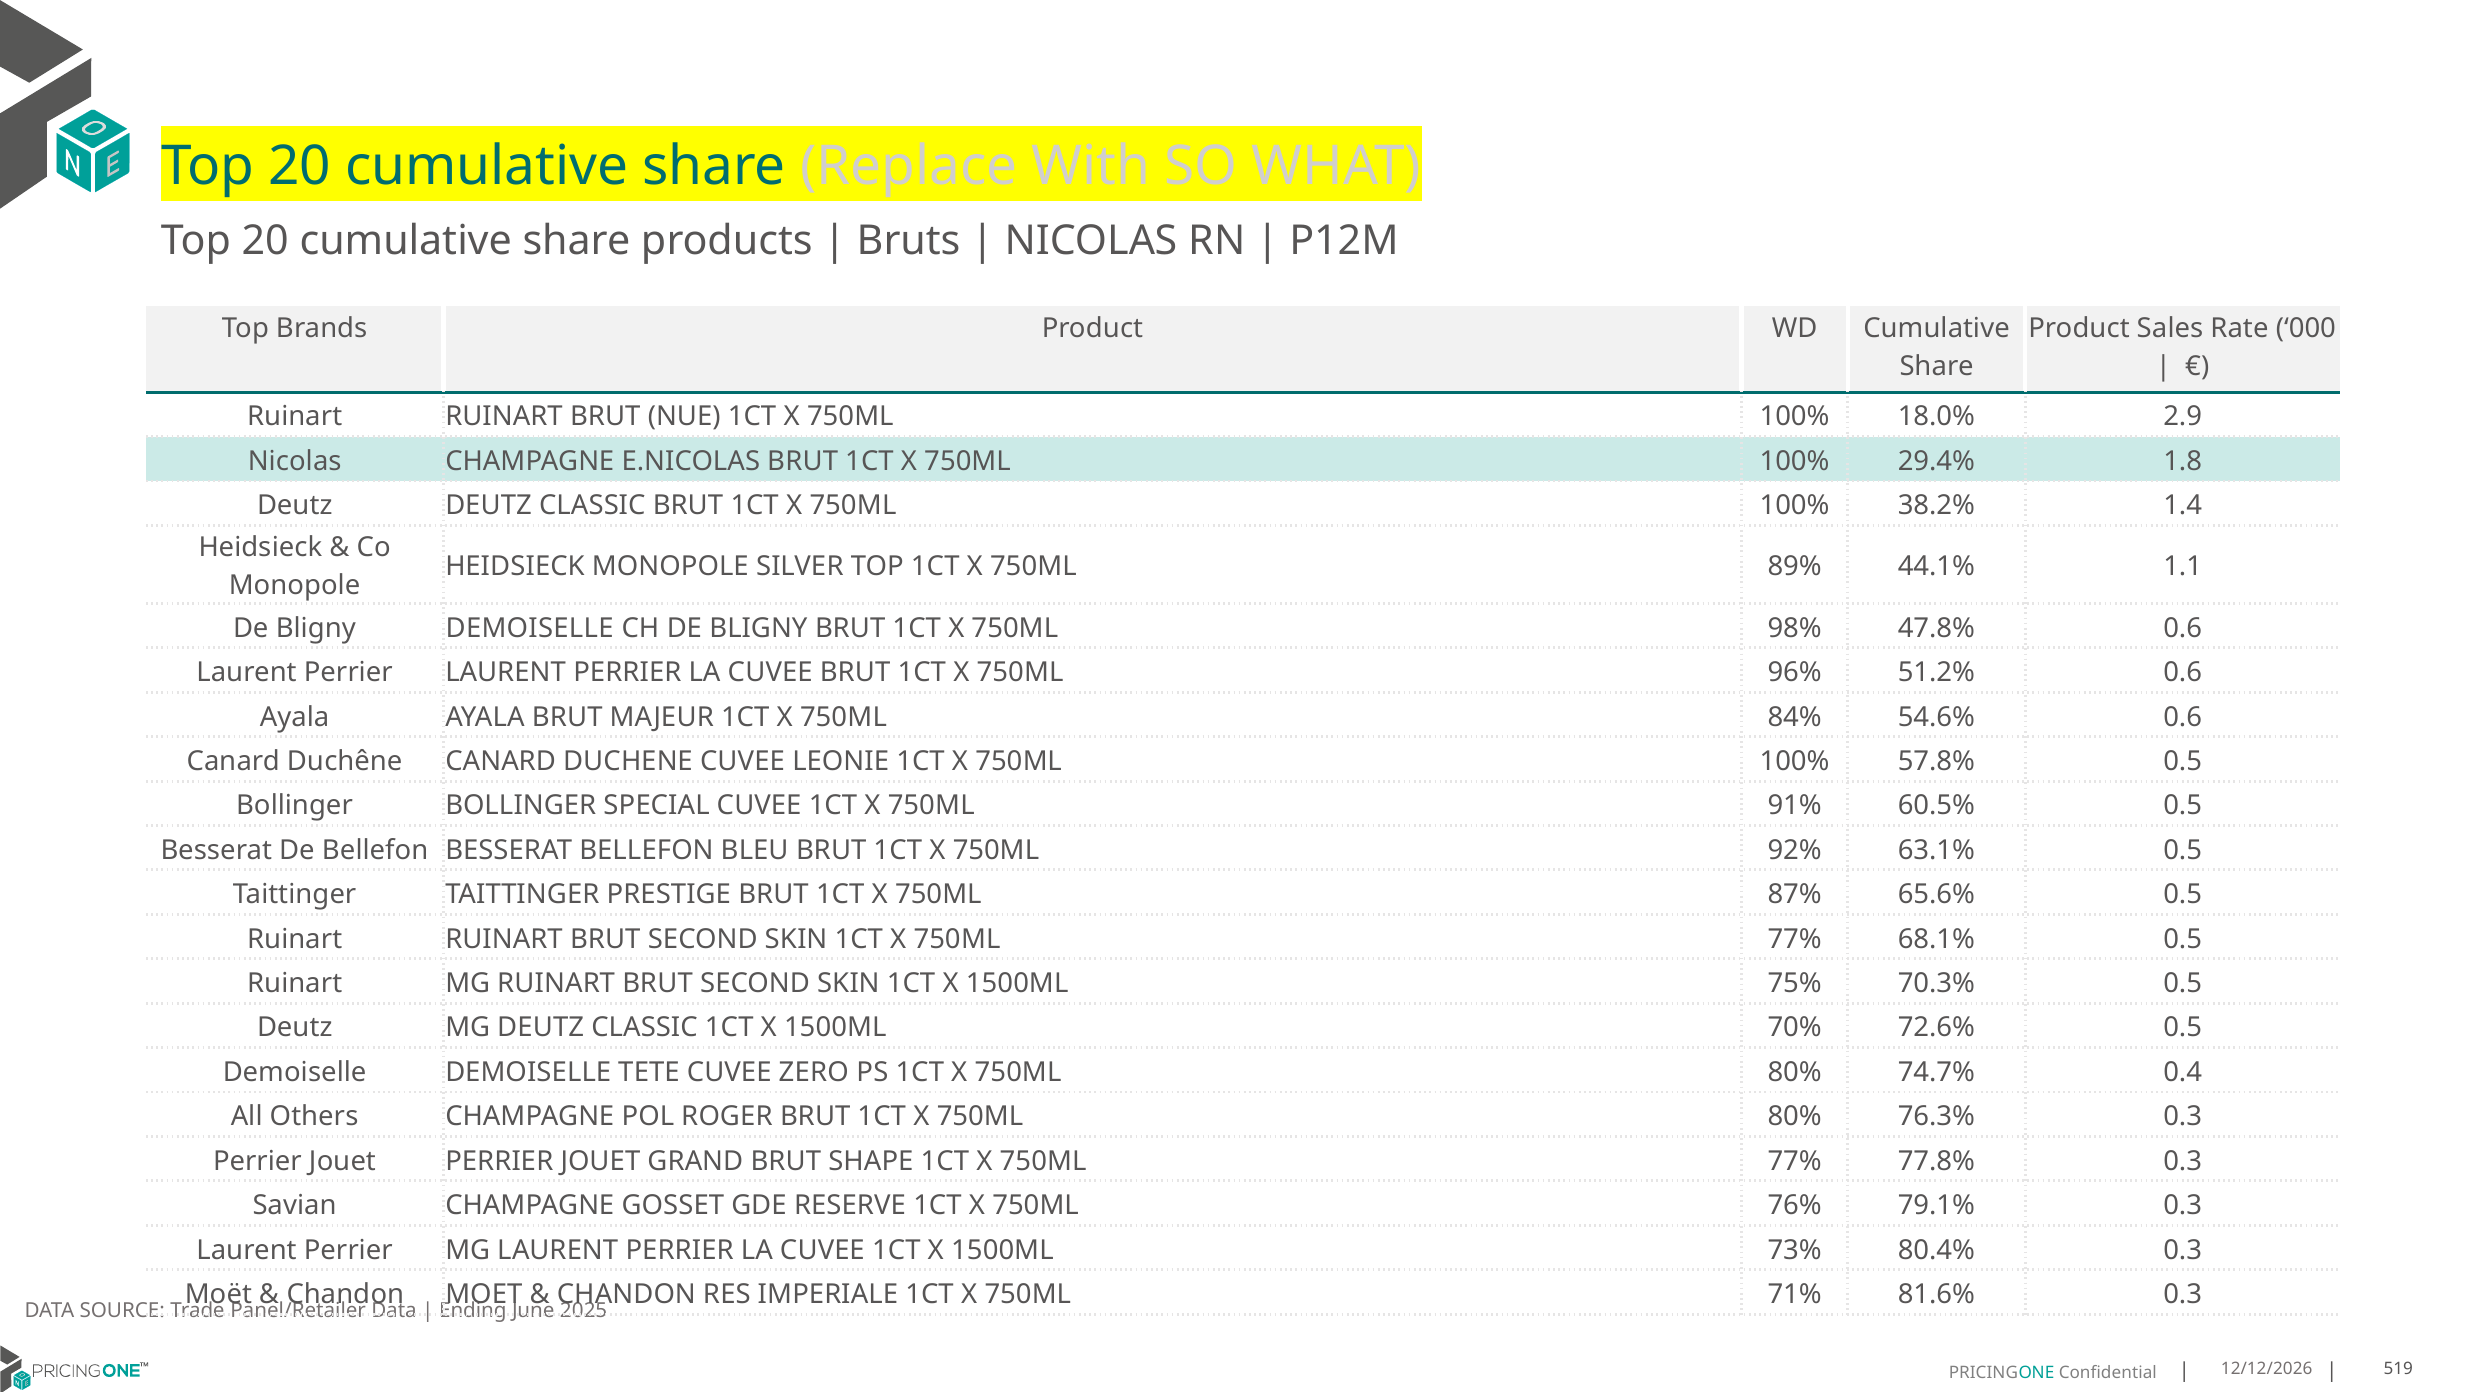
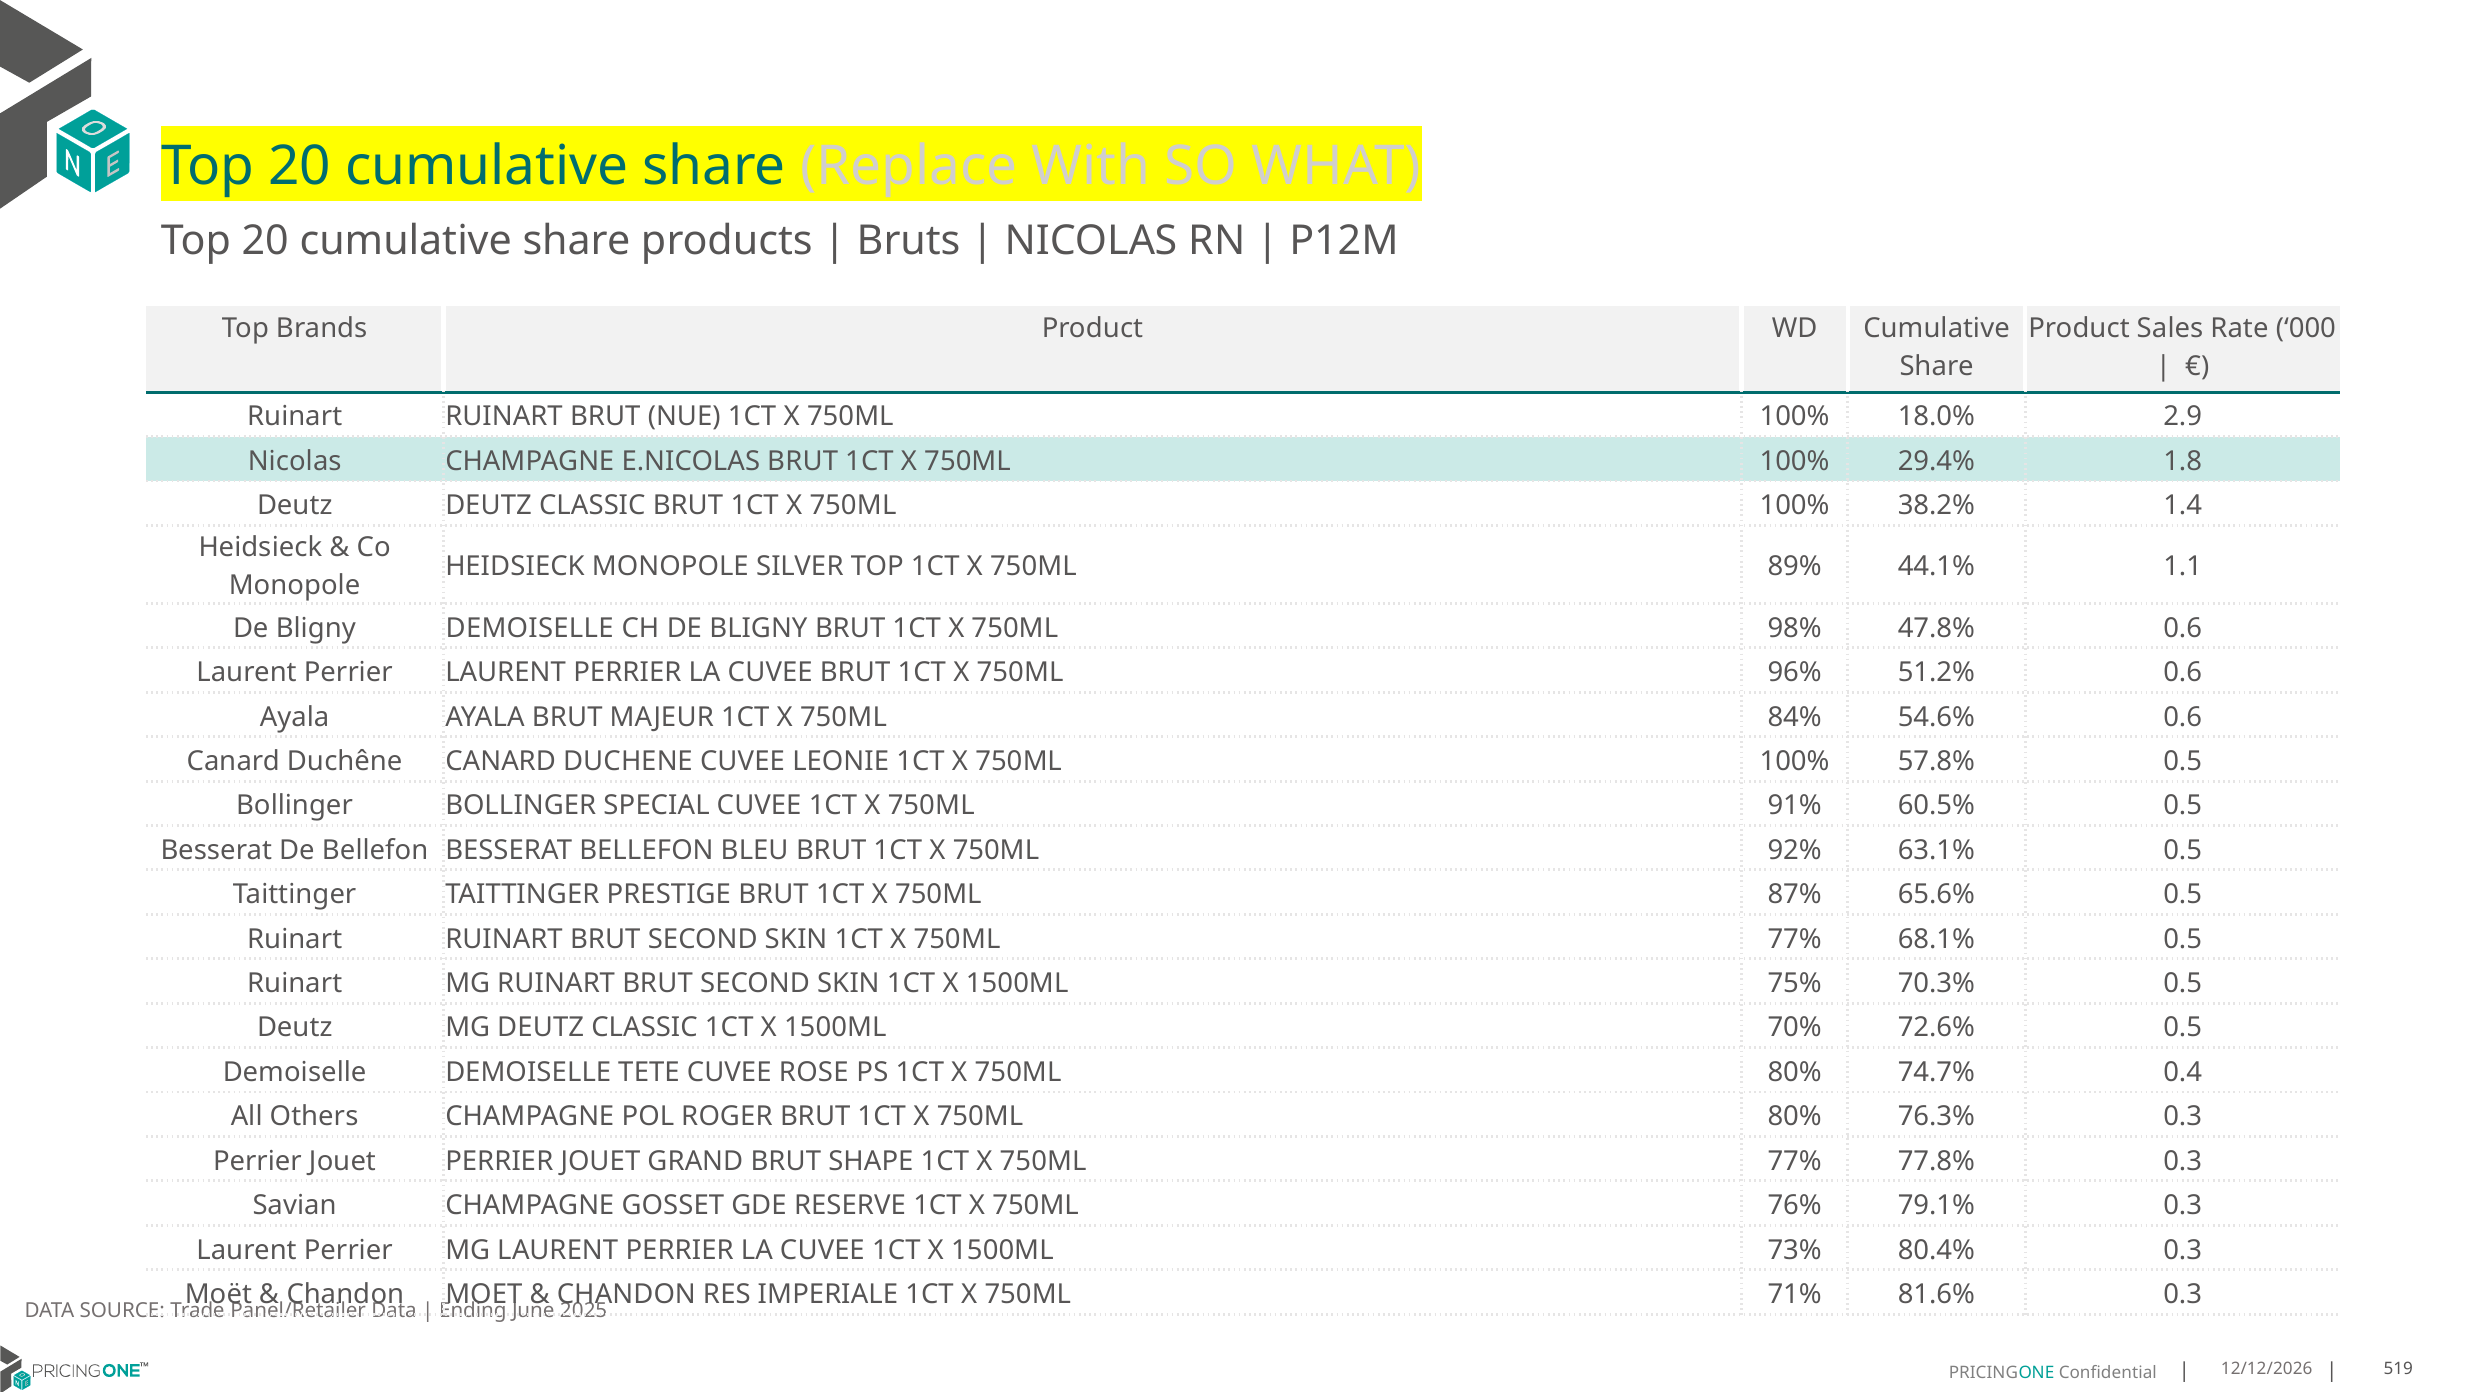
ZERO: ZERO -> ROSE
